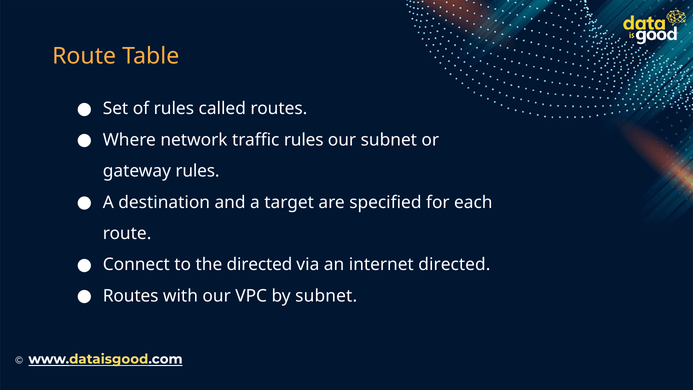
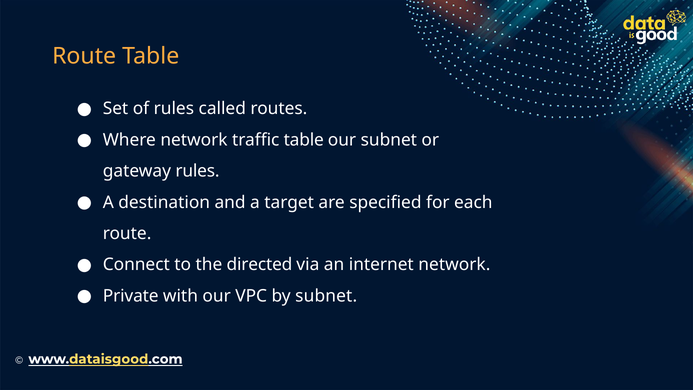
traffic rules: rules -> table
internet directed: directed -> network
Routes at (131, 296): Routes -> Private
